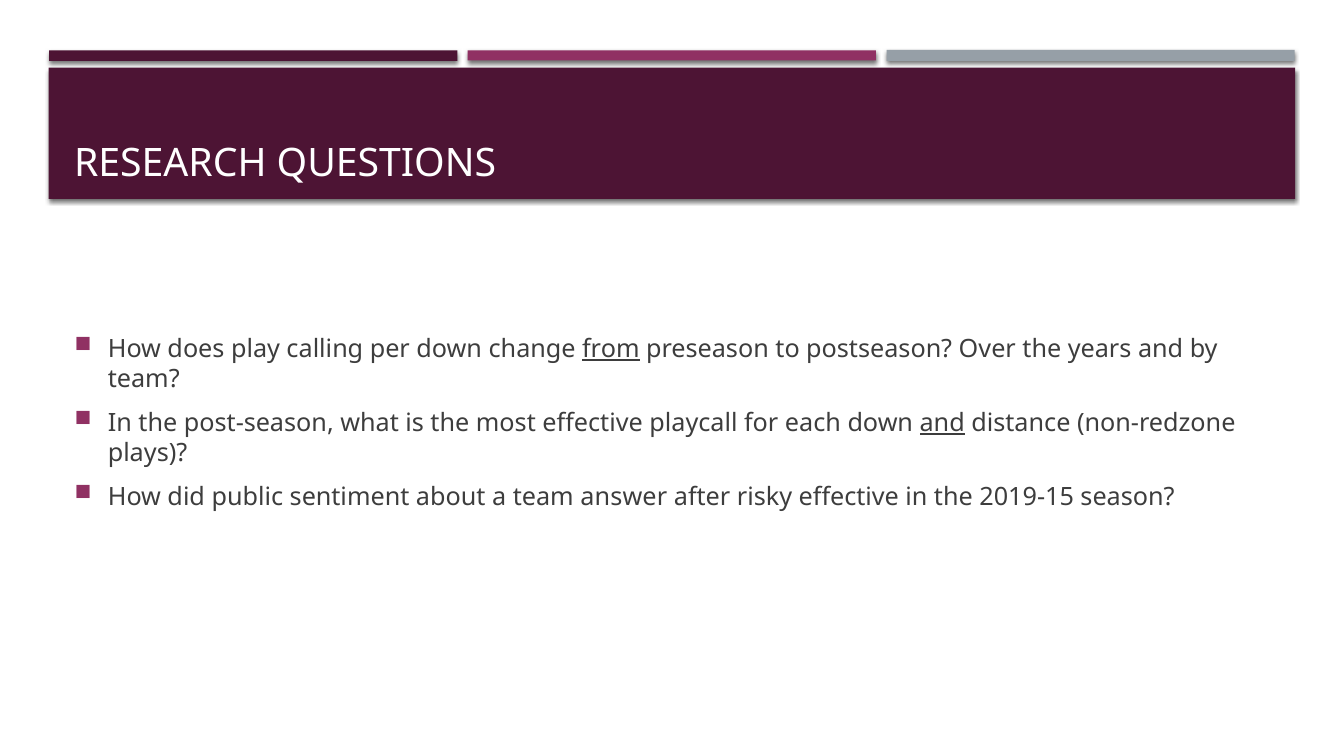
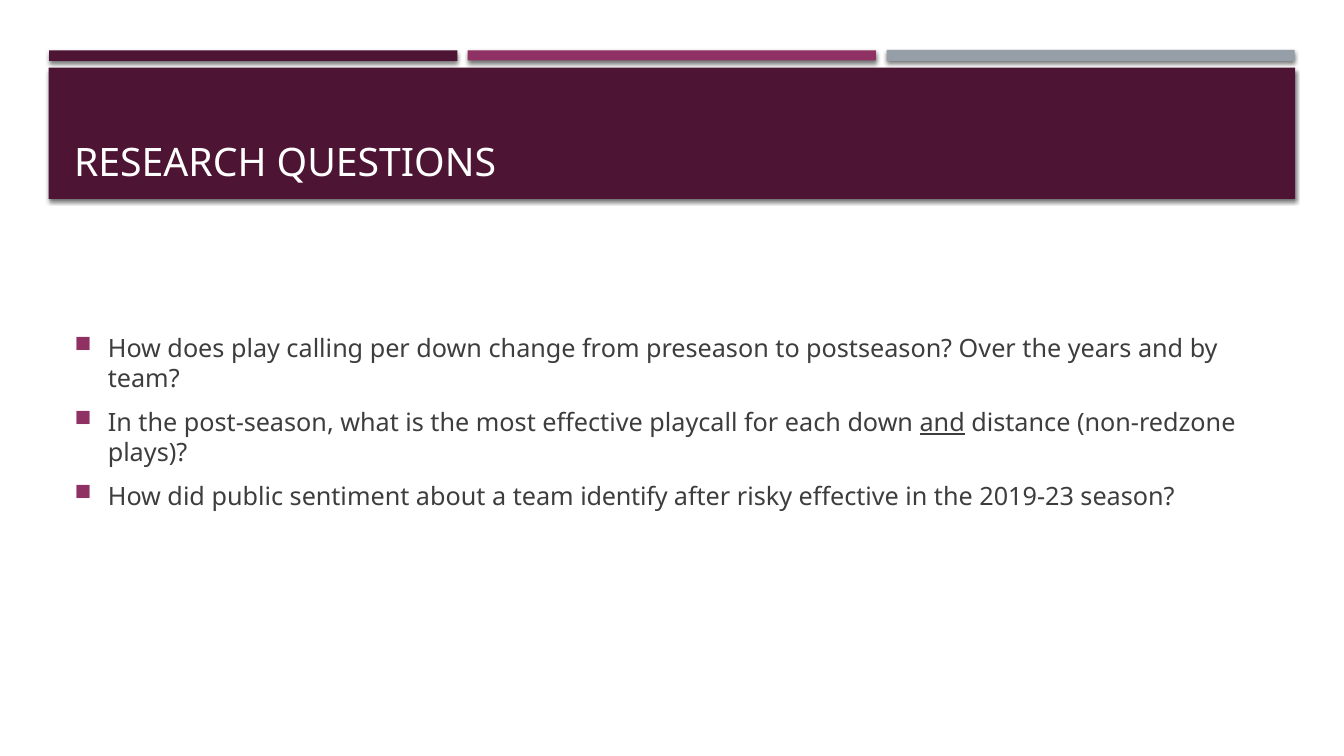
from underline: present -> none
answer: answer -> identify
2019-15: 2019-15 -> 2019-23
